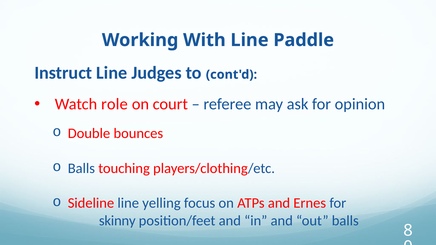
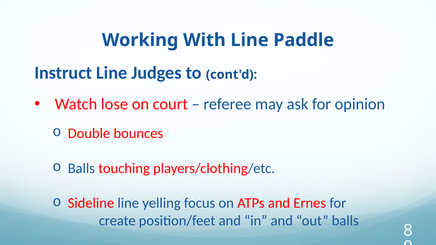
role: role -> lose
skinny: skinny -> create
